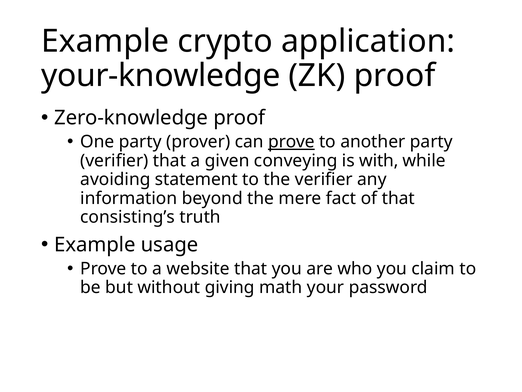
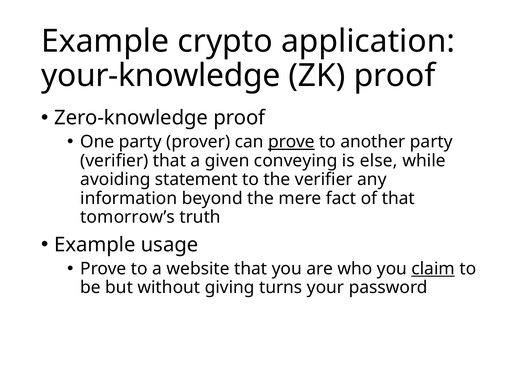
with: with -> else
consisting’s: consisting’s -> tomorrow’s
claim underline: none -> present
math: math -> turns
